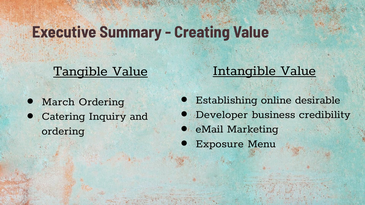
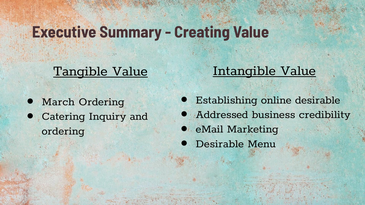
Developer: Developer -> Addressed
Exposure at (220, 144): Exposure -> Desirable
